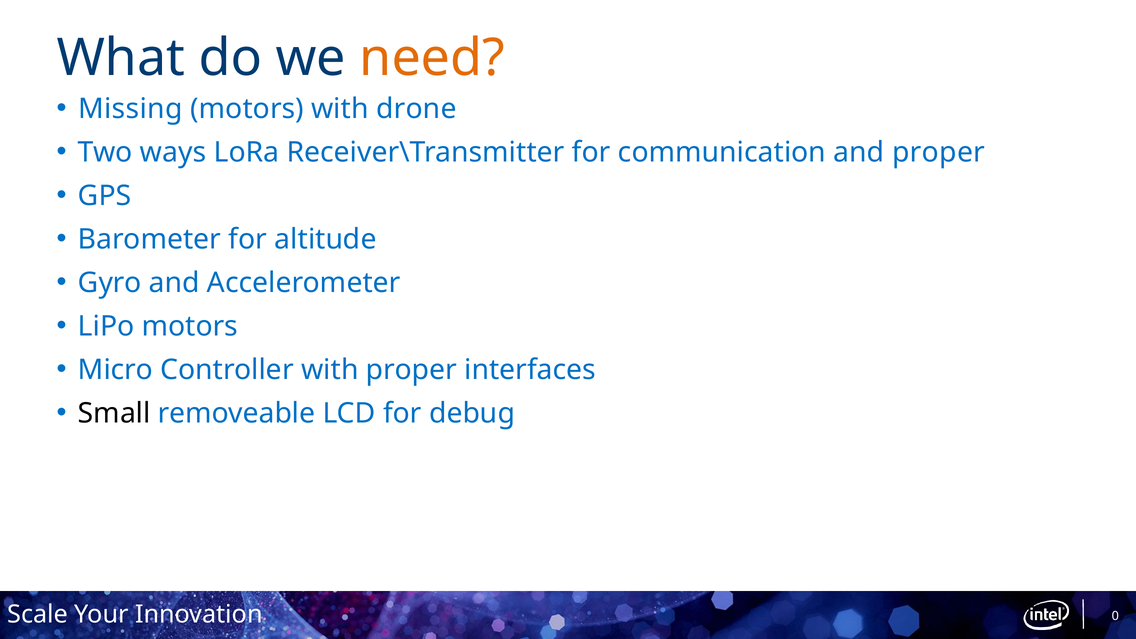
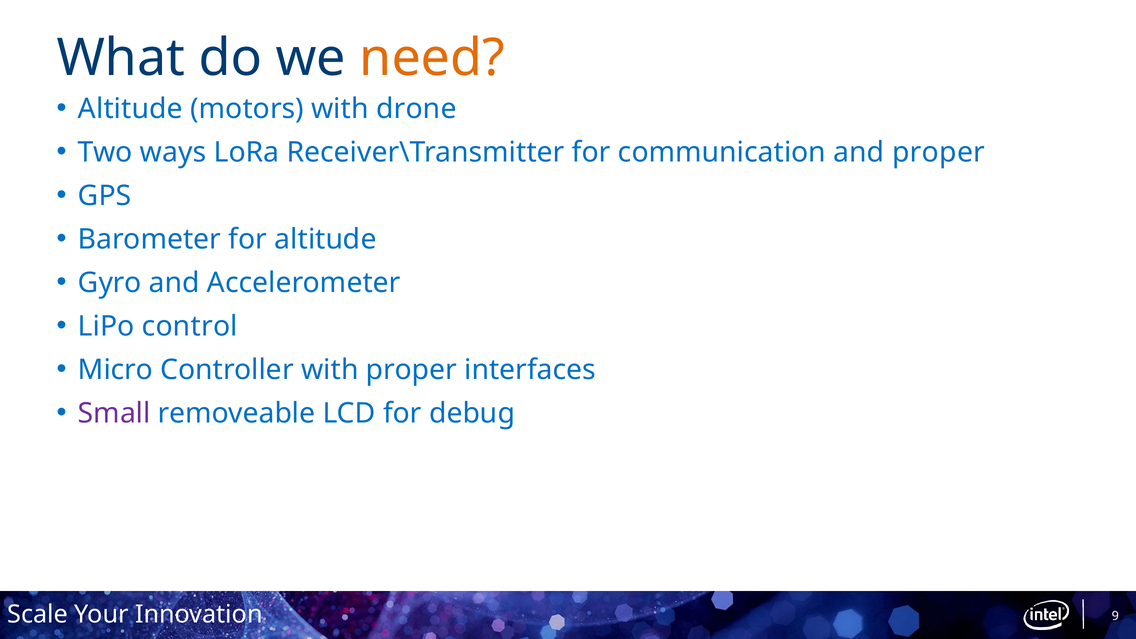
Missing at (130, 109): Missing -> Altitude
LiPo motors: motors -> control
Small colour: black -> purple
0: 0 -> 9
